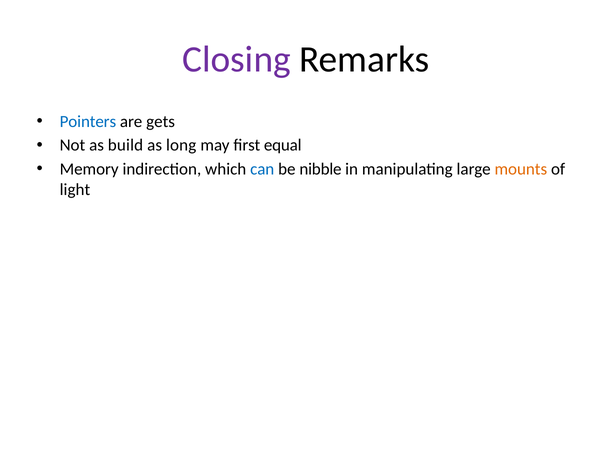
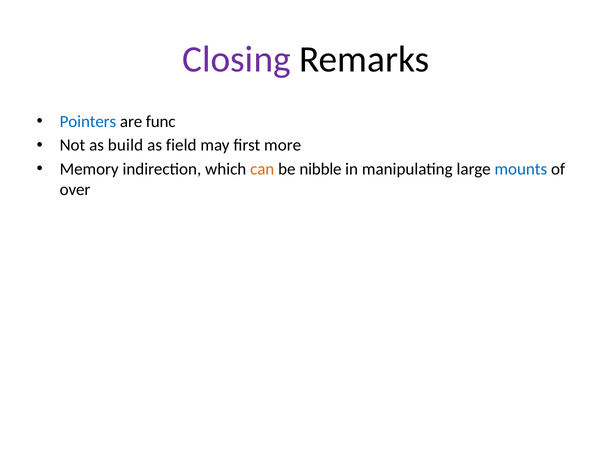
gets: gets -> func
long: long -> field
equal: equal -> more
can colour: blue -> orange
mounts colour: orange -> blue
light: light -> over
